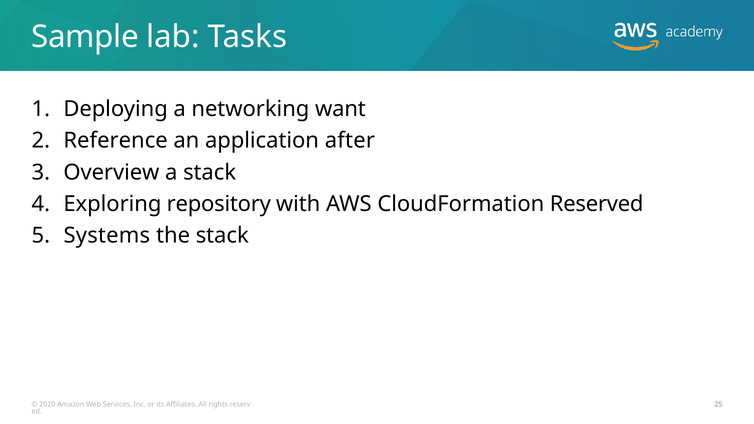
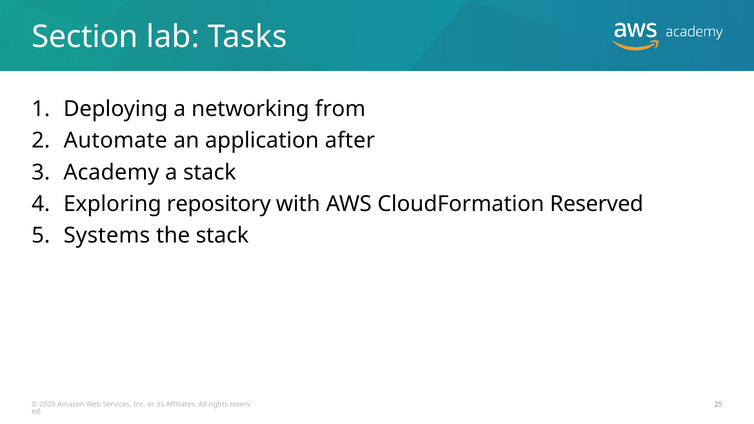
Sample: Sample -> Section
want: want -> from
Reference: Reference -> Automate
Overview: Overview -> Academy
